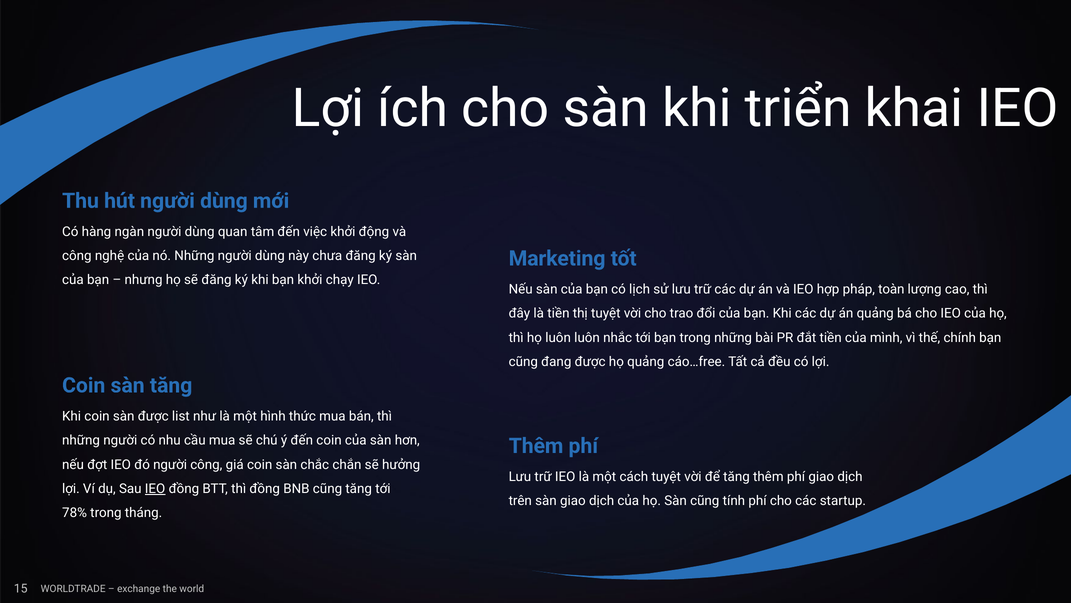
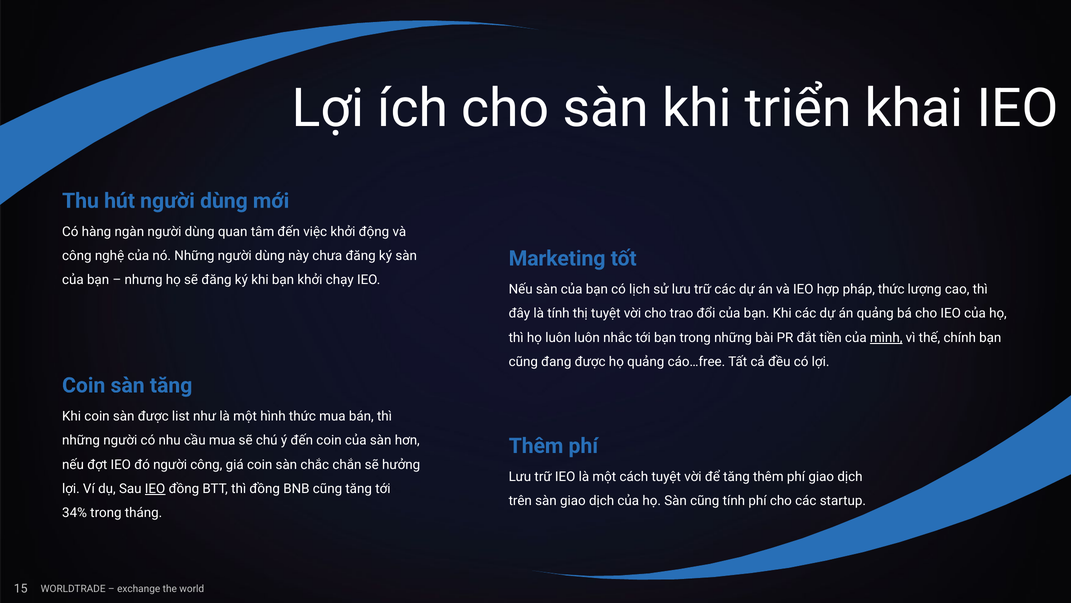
pháp toàn: toàn -> thức
là tiền: tiền -> tính
mình underline: none -> present
78%: 78% -> 34%
